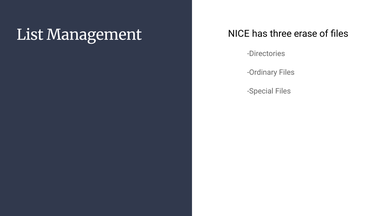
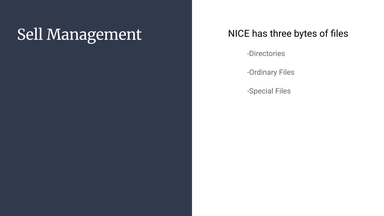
List: List -> Sell
erase: erase -> bytes
